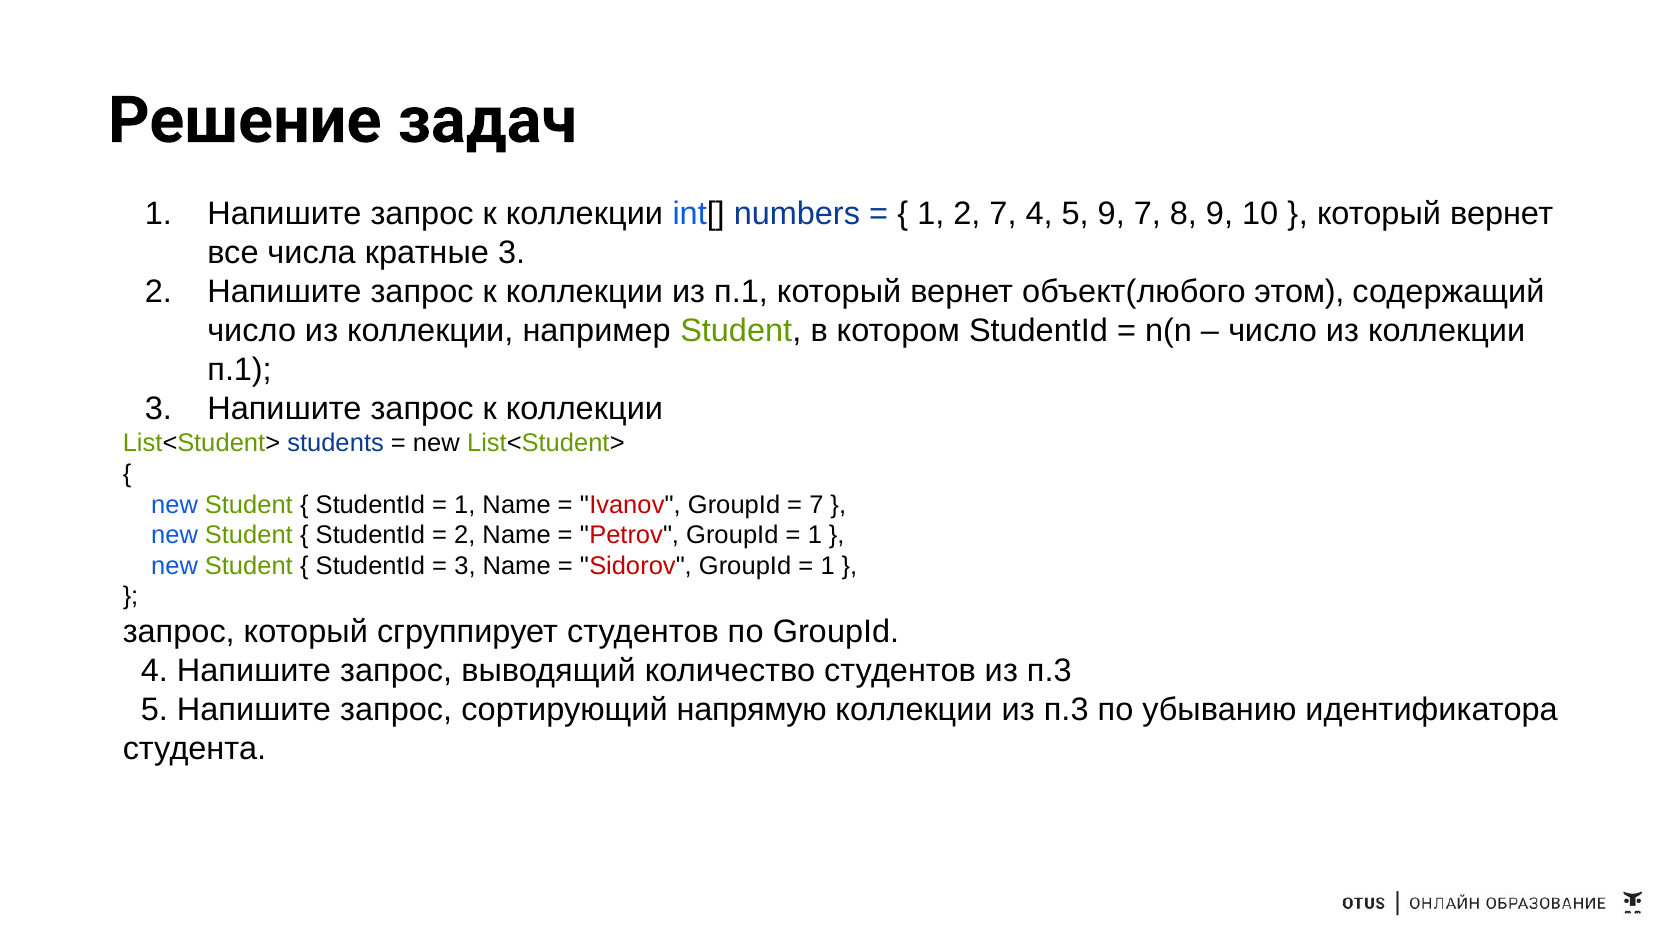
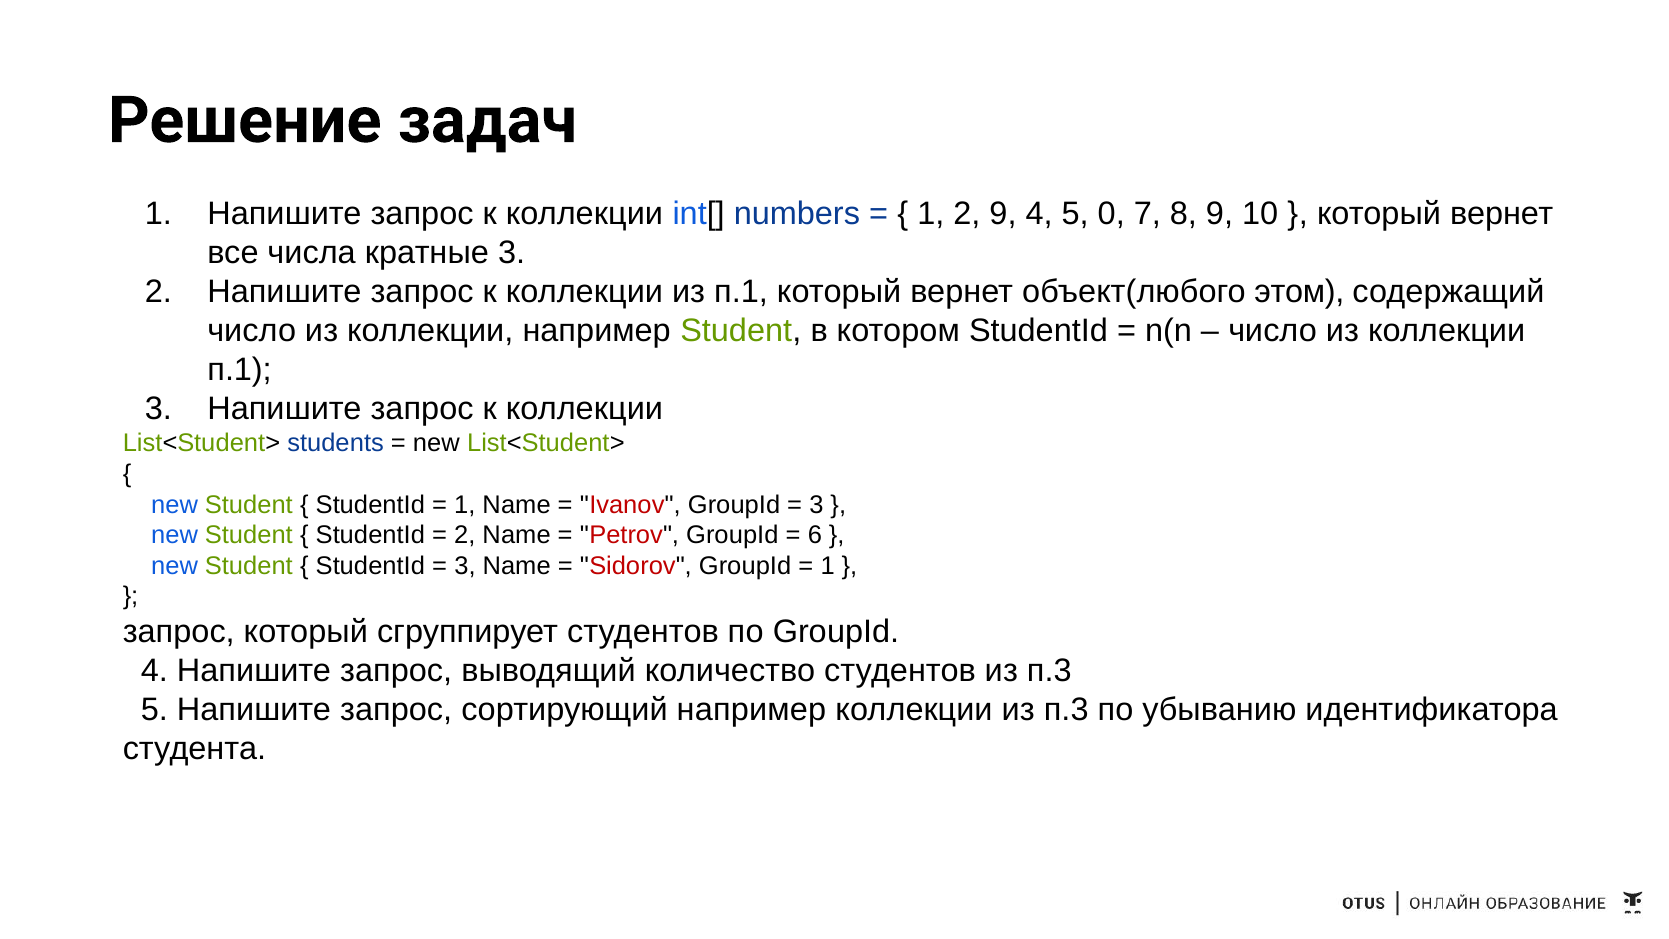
2 7: 7 -> 9
5 9: 9 -> 0
7 at (817, 505): 7 -> 3
1 at (815, 535): 1 -> 6
сортирующий напрямую: напрямую -> например
